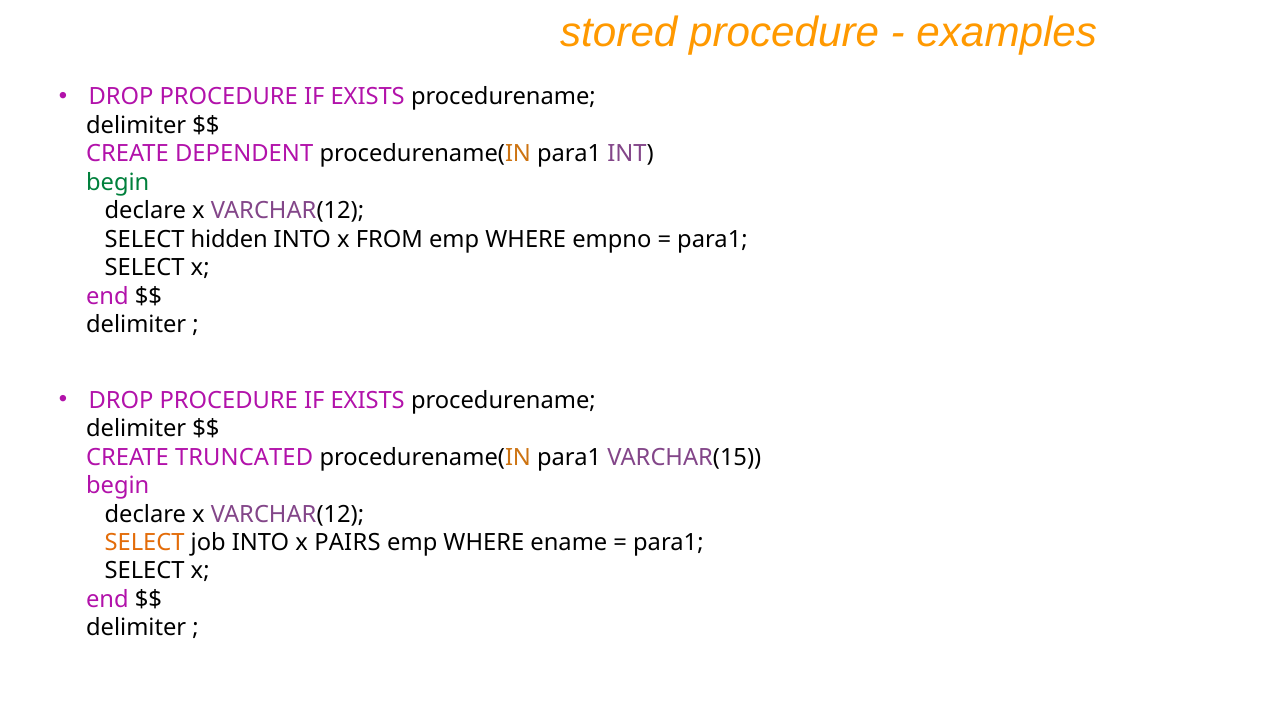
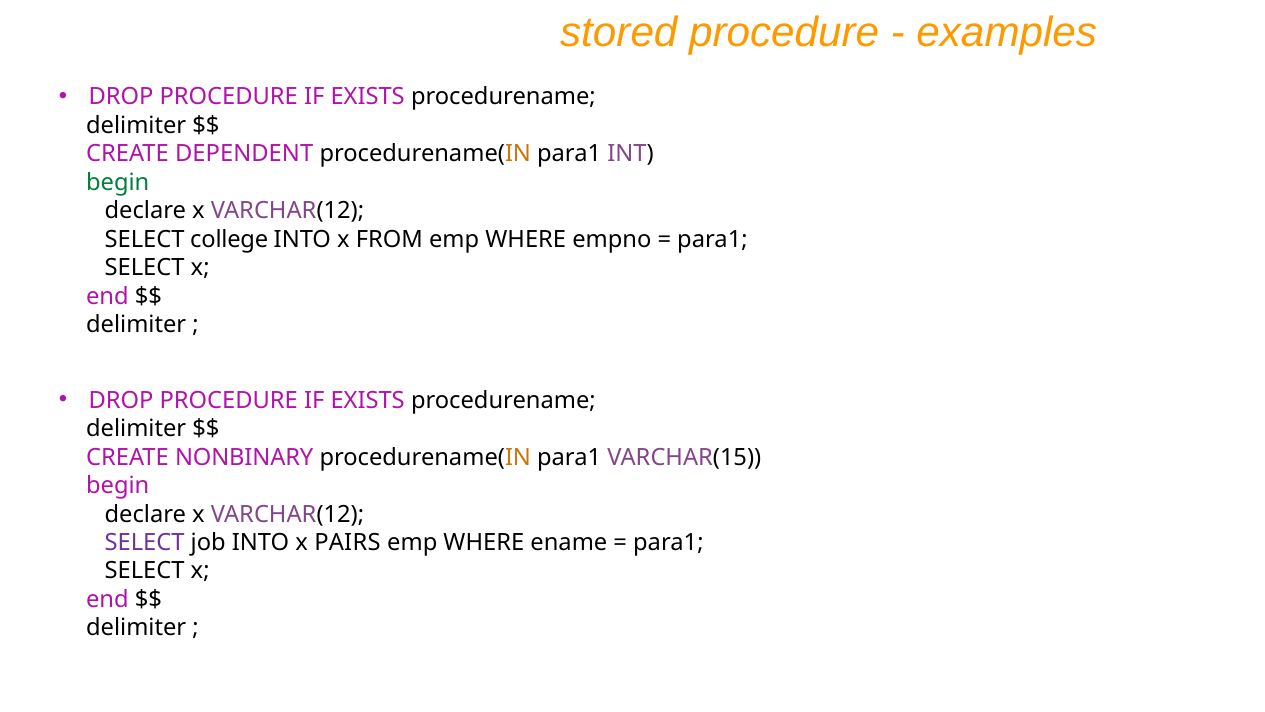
hidden: hidden -> college
TRUNCATED: TRUNCATED -> NONBINARY
SELECT at (145, 542) colour: orange -> purple
